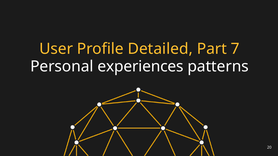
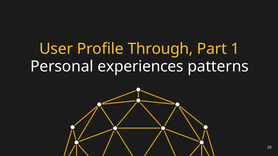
Detailed: Detailed -> Through
7: 7 -> 1
